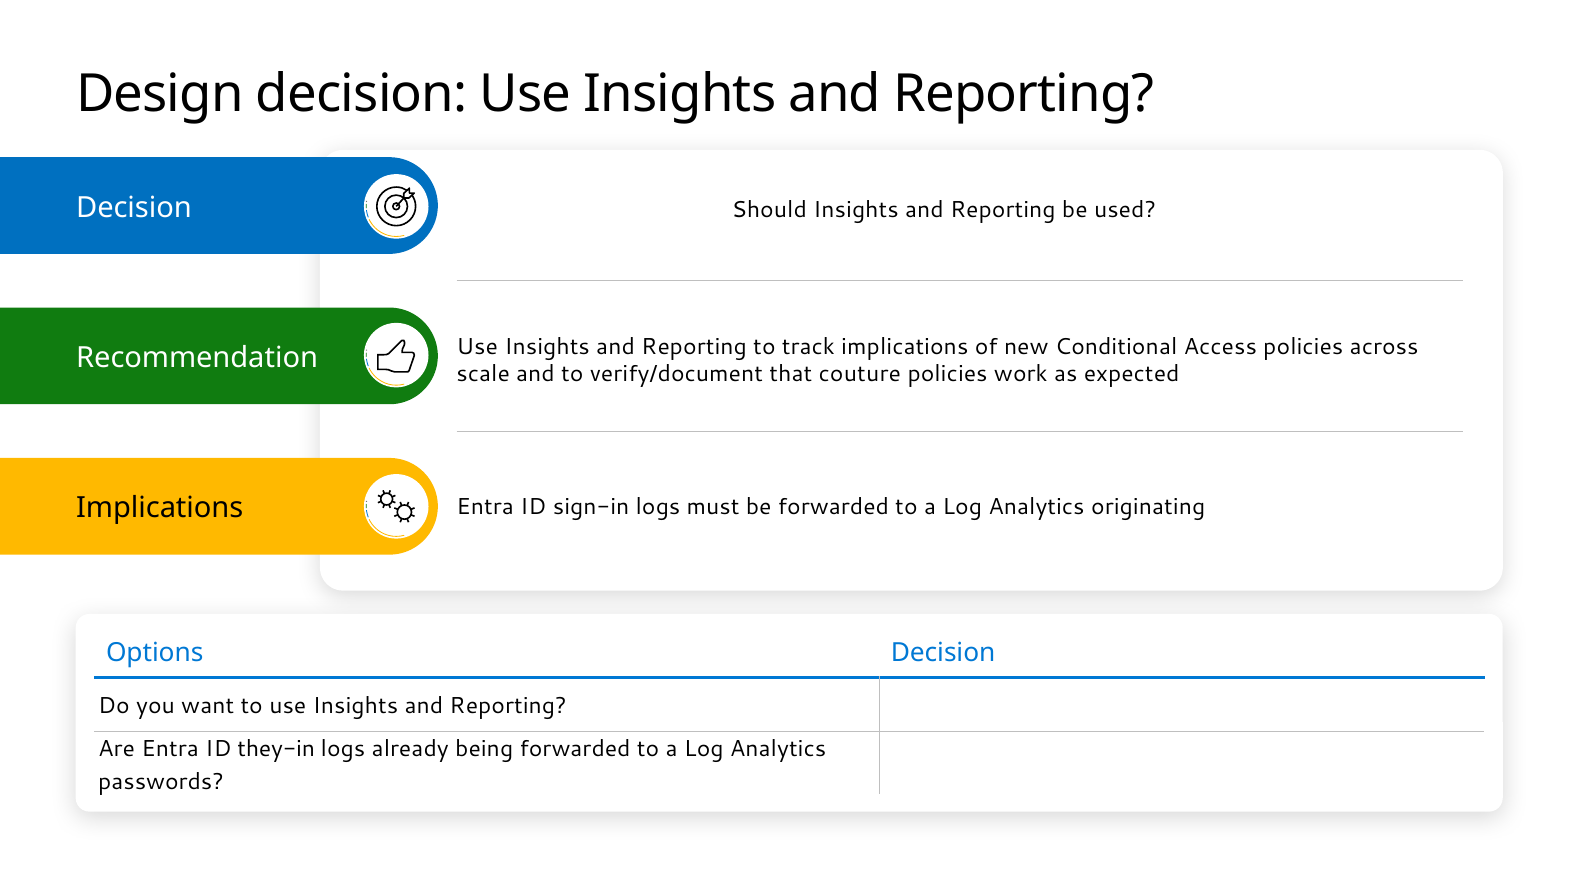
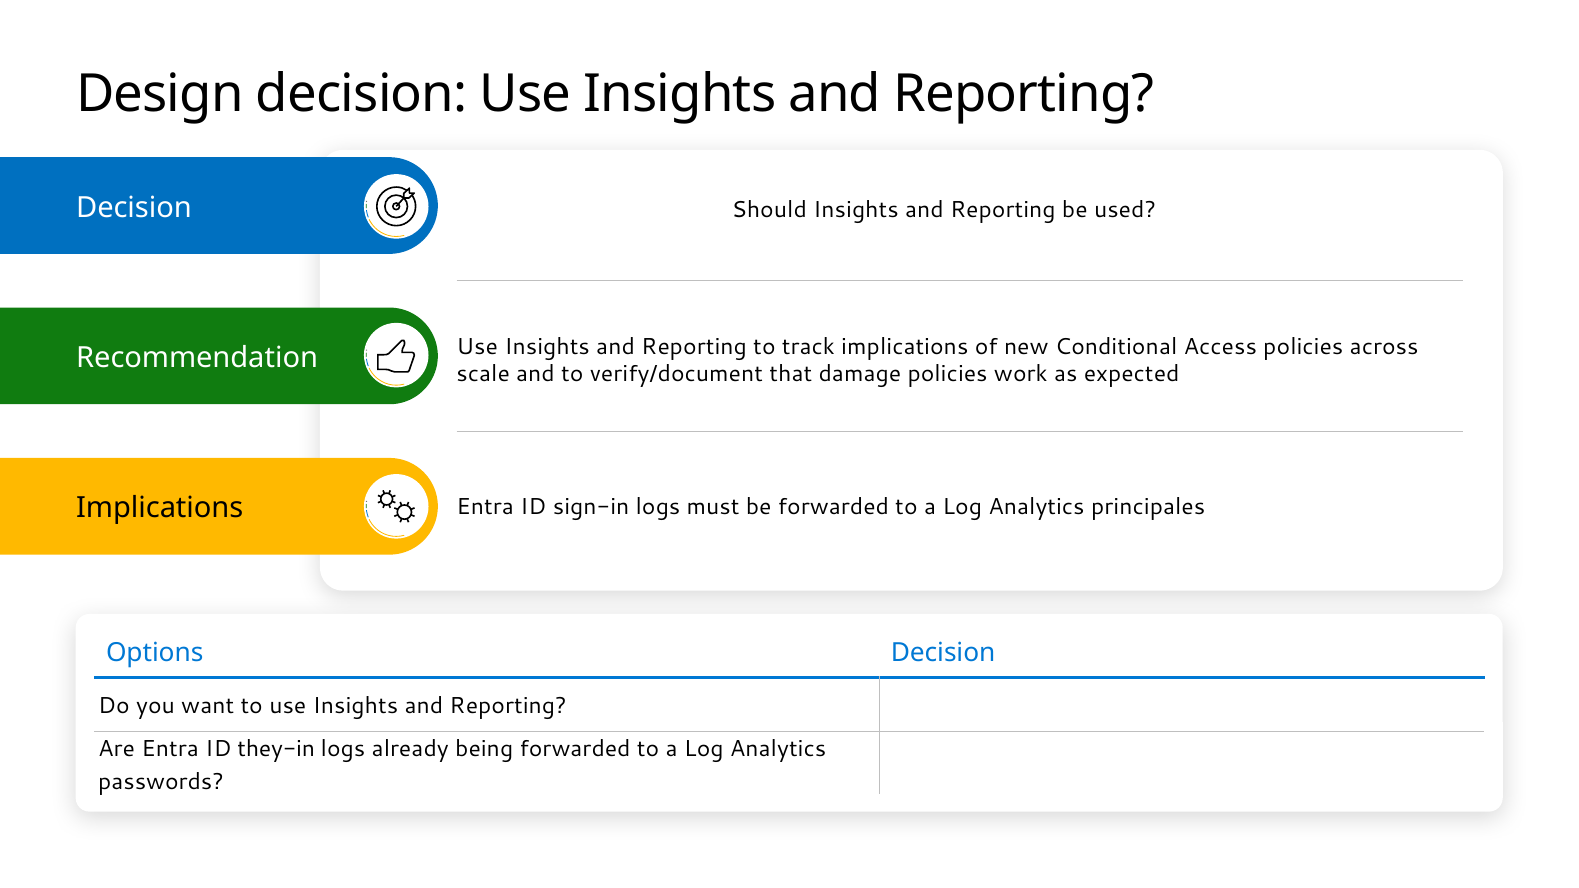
couture: couture -> damage
originating: originating -> principales
